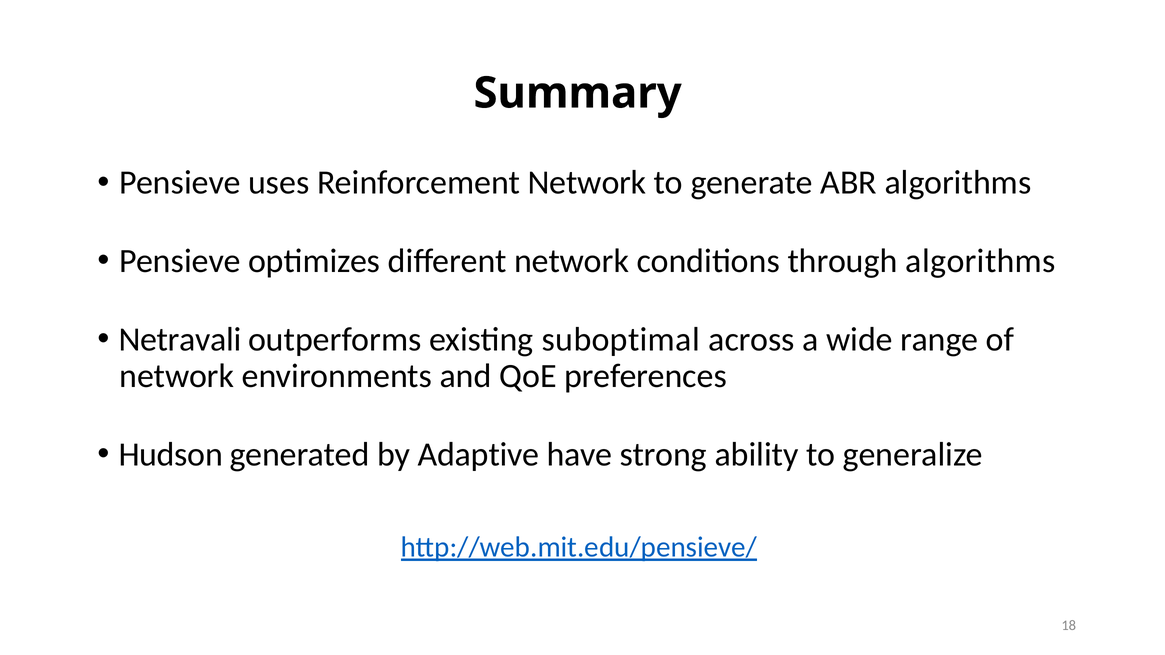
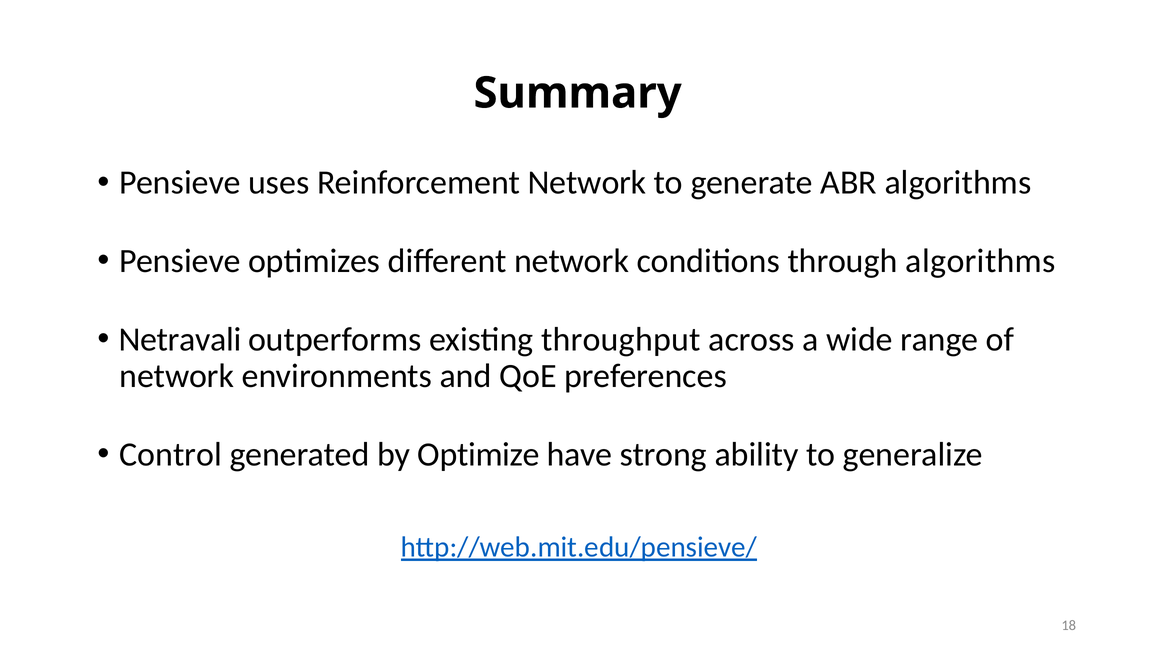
suboptimal: suboptimal -> throughput
Hudson: Hudson -> Control
Adaptive: Adaptive -> Optimize
